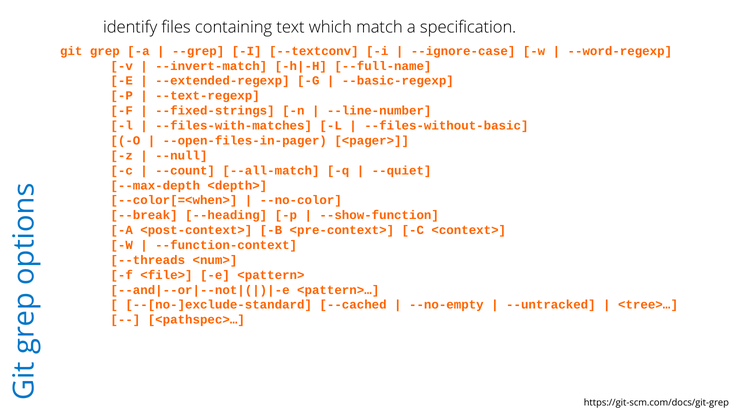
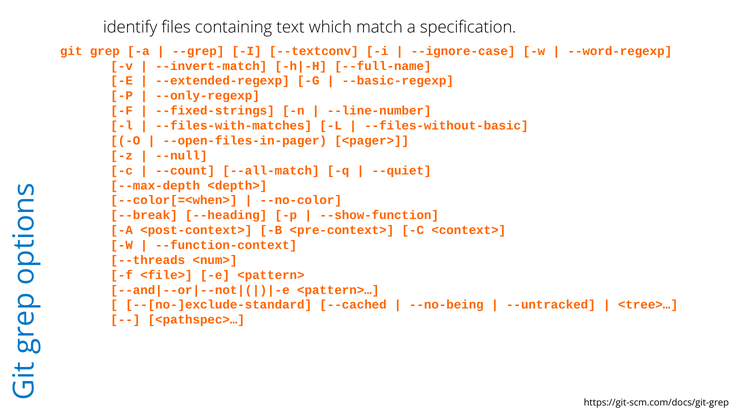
--text-regexp: --text-regexp -> --only-regexp
--no-empty: --no-empty -> --no-being
